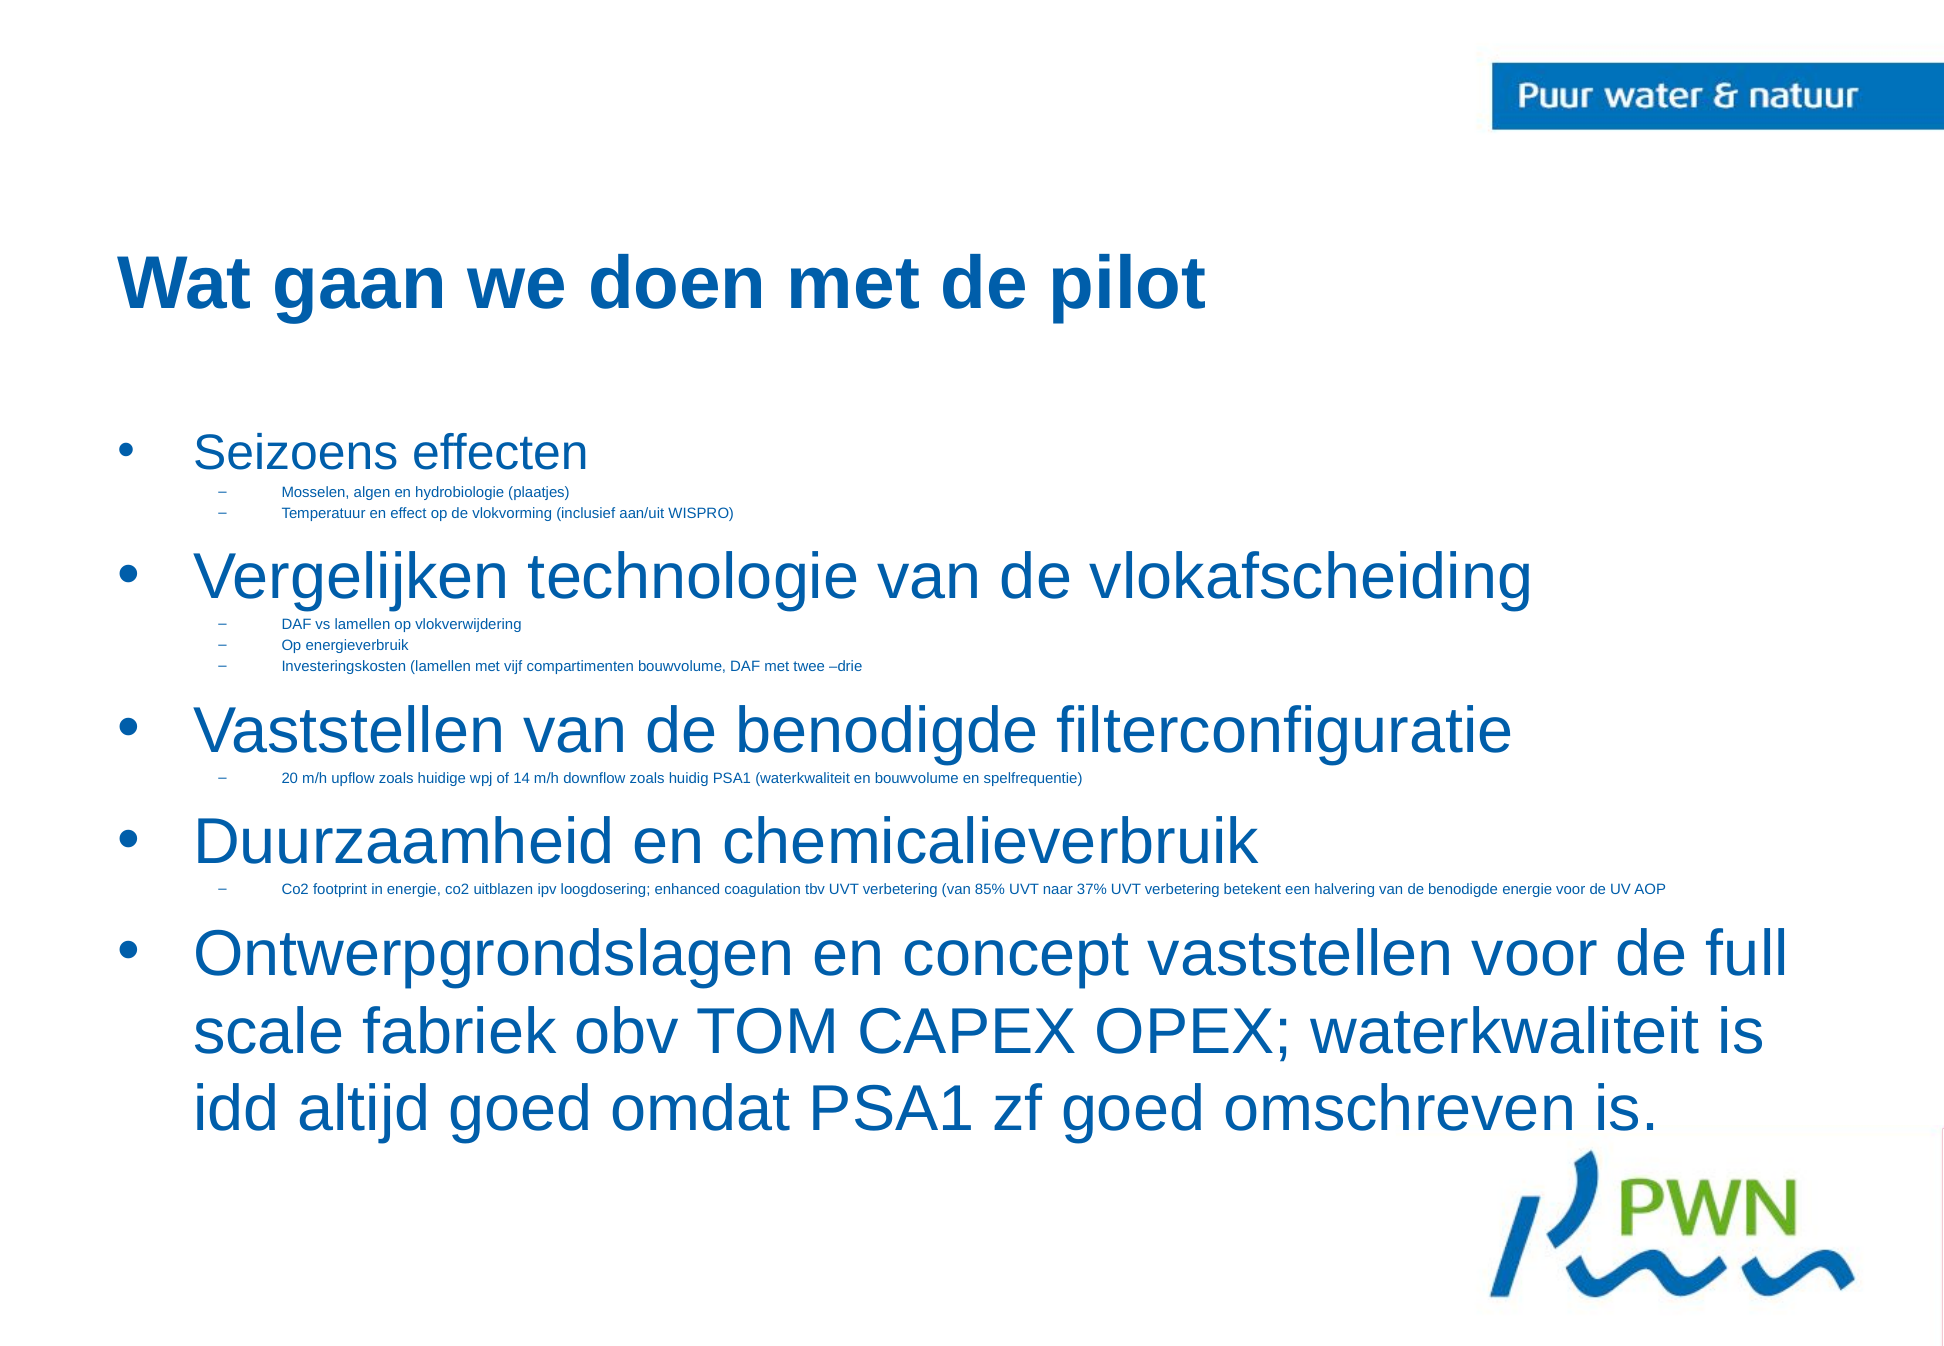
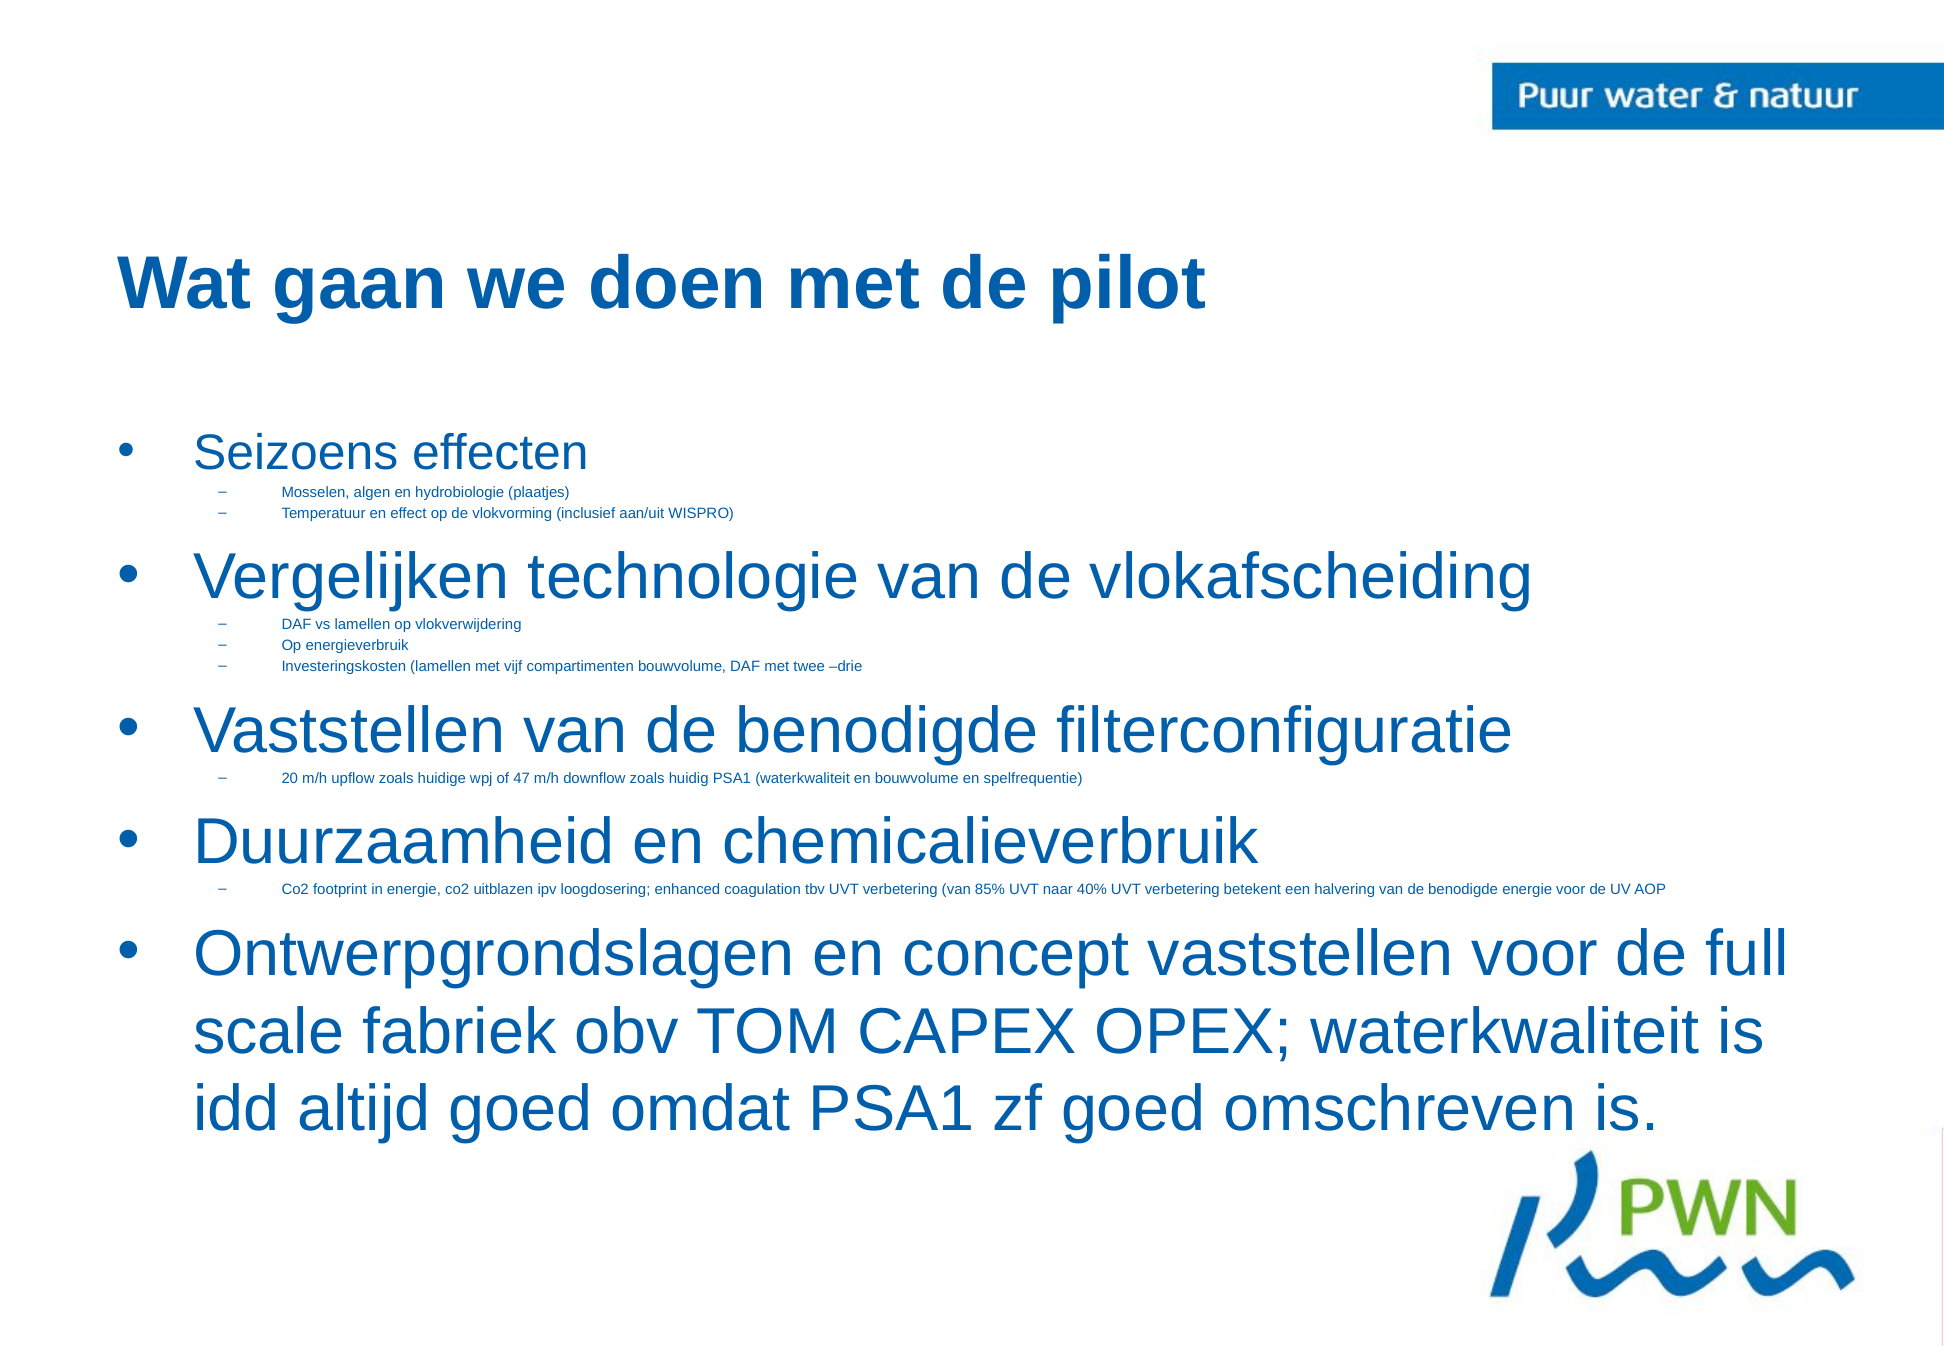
14: 14 -> 47
37%: 37% -> 40%
